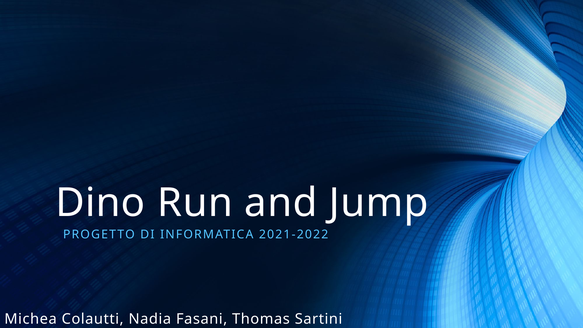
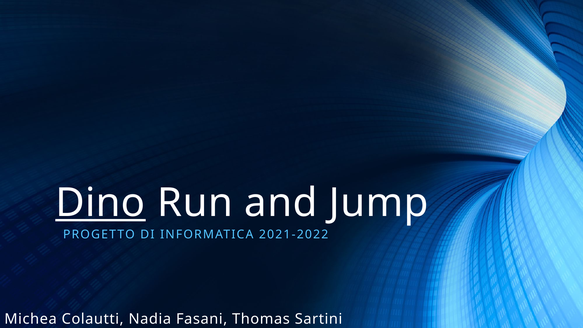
Dino underline: none -> present
